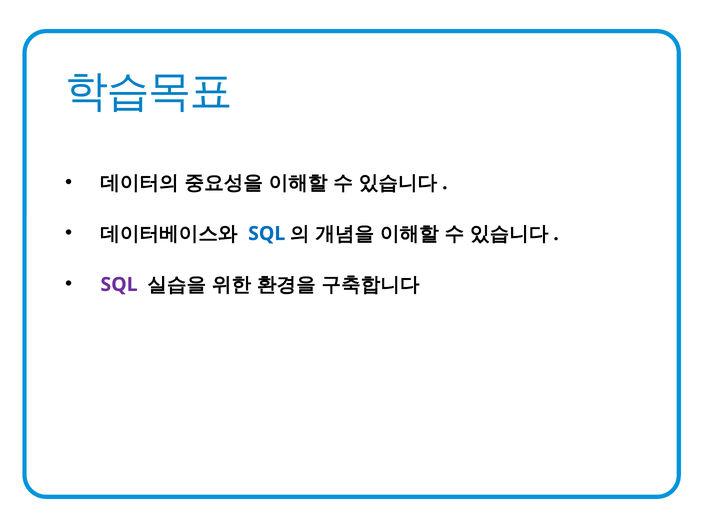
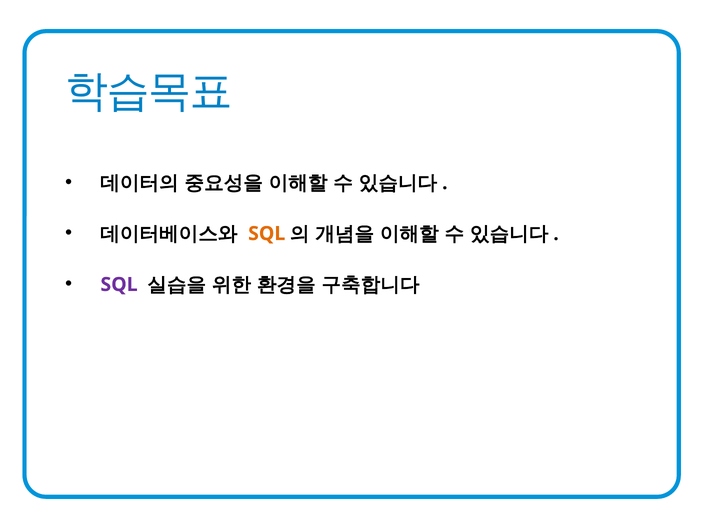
SQL at (267, 234) colour: blue -> orange
